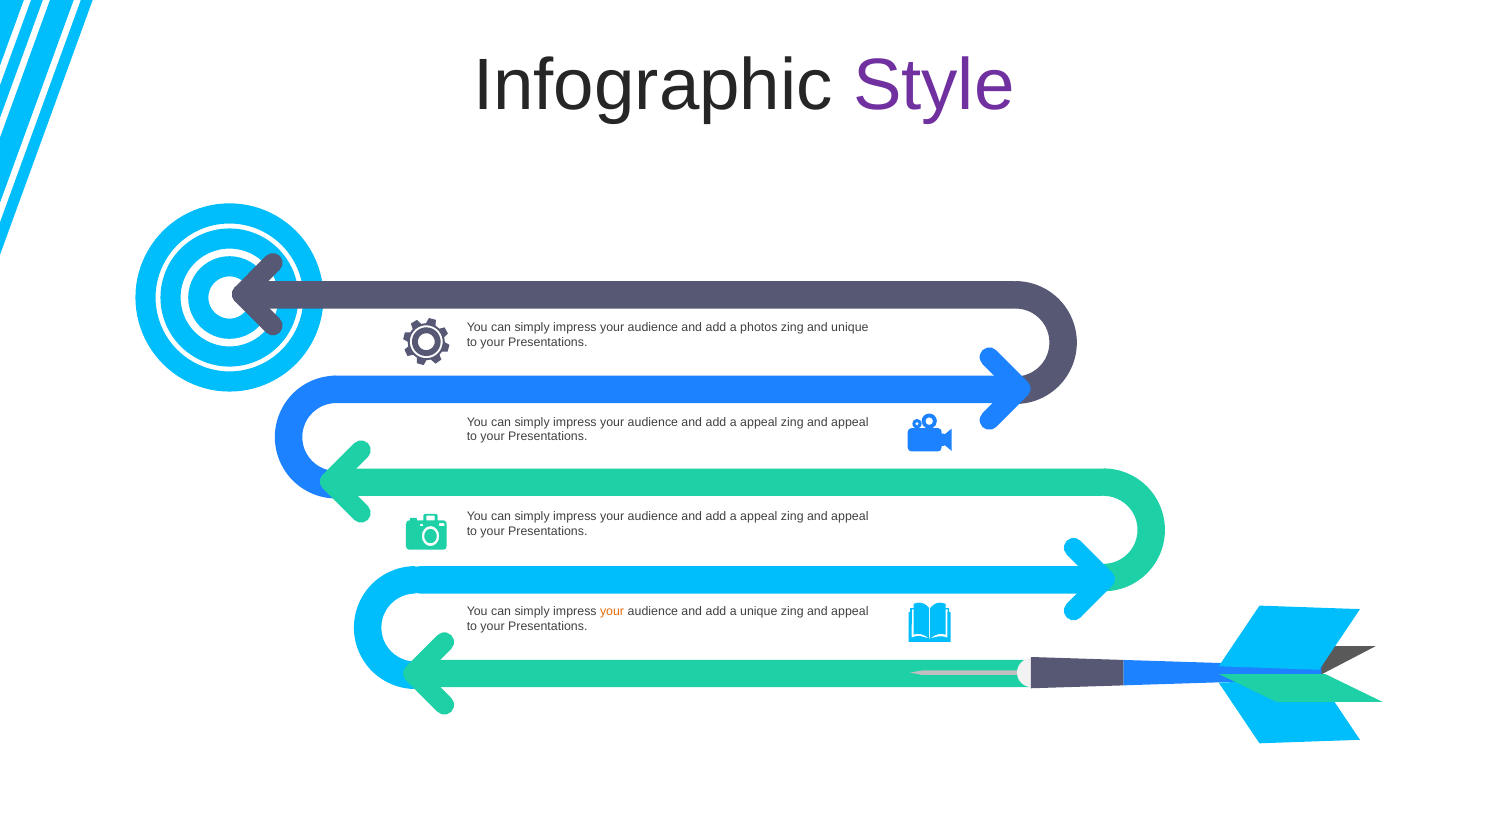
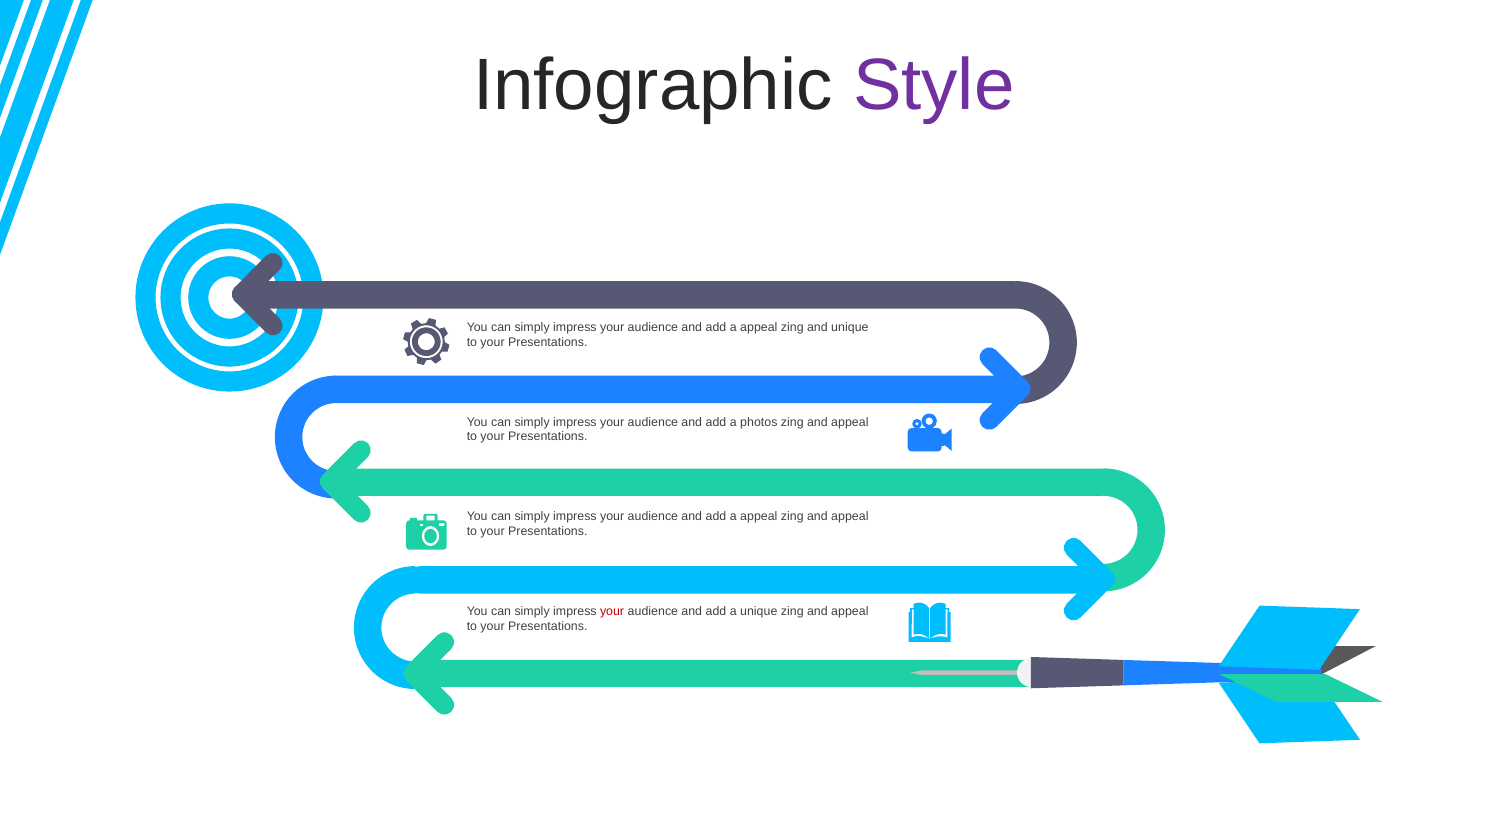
photos at (759, 327): photos -> appeal
appeal at (759, 422): appeal -> photos
your at (612, 611) colour: orange -> red
